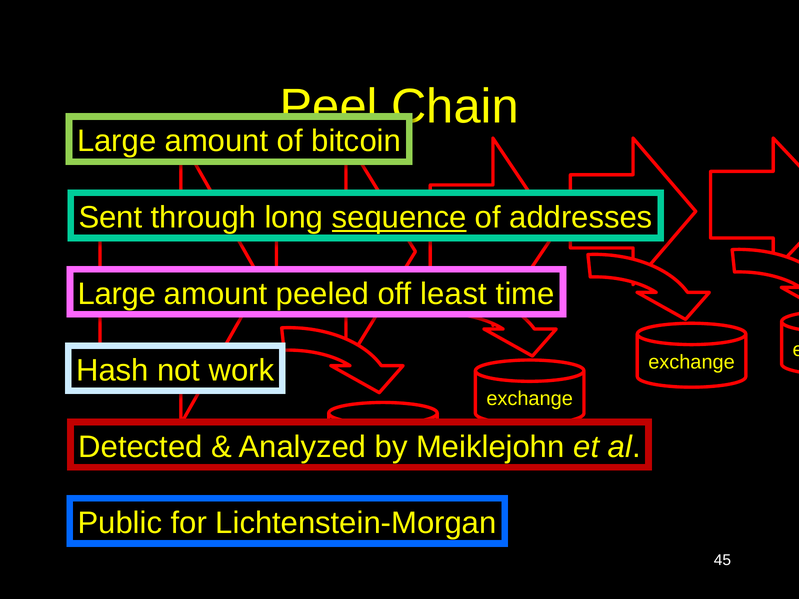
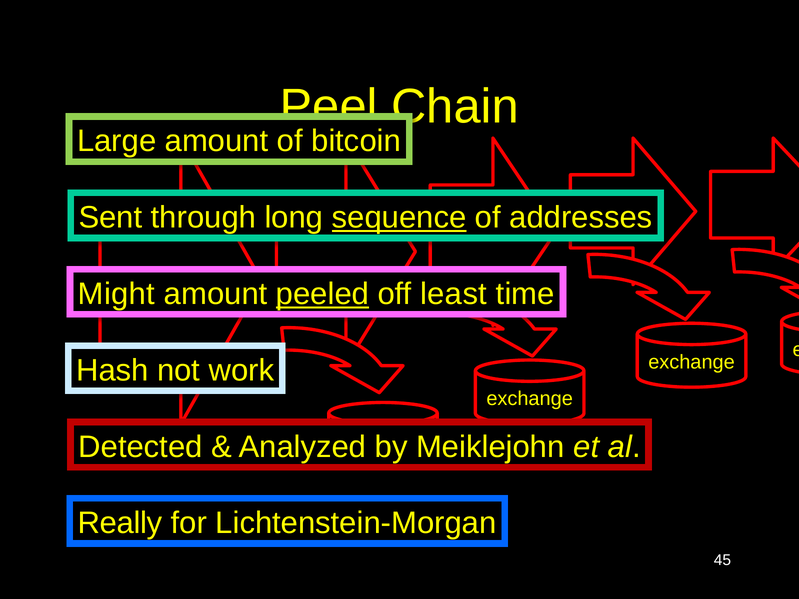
Large at (117, 294): Large -> Might
peeled underline: none -> present
Public: Public -> Really
